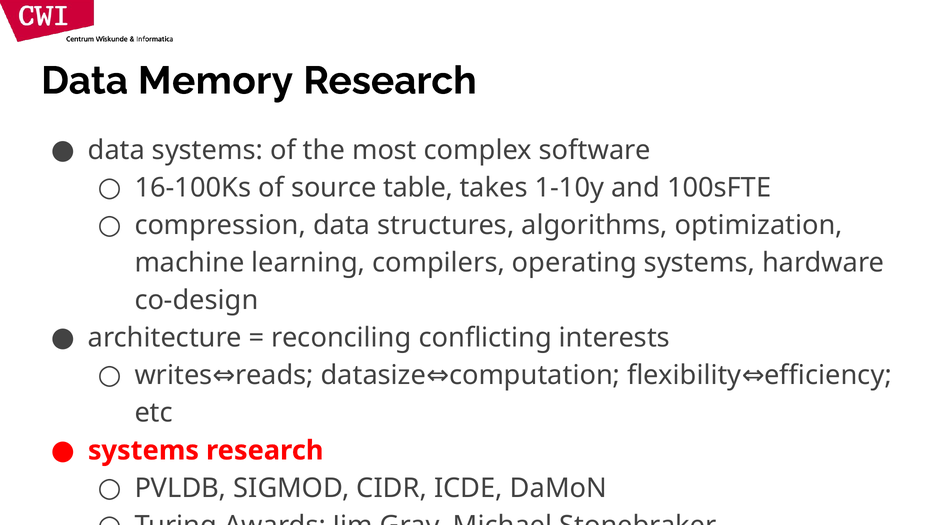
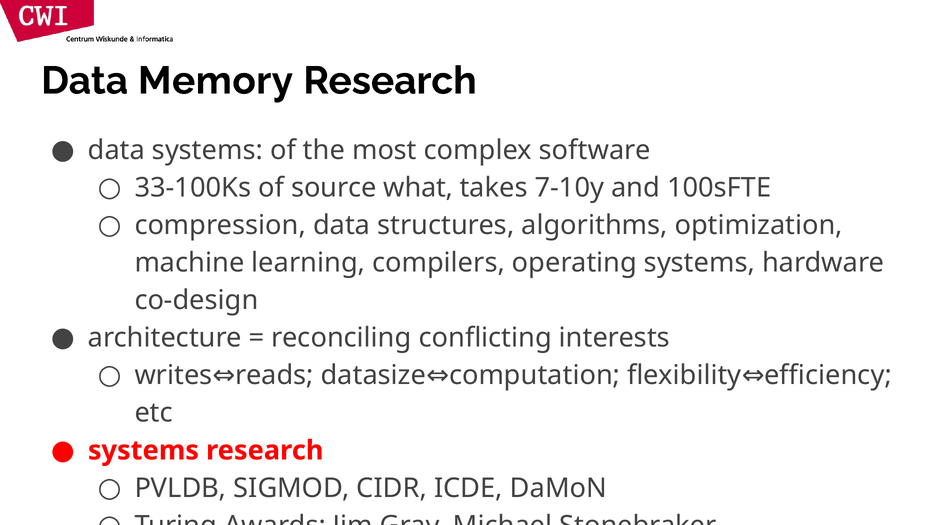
16-100Ks: 16-100Ks -> 33-100Ks
table: table -> what
1-10y: 1-10y -> 7-10y
